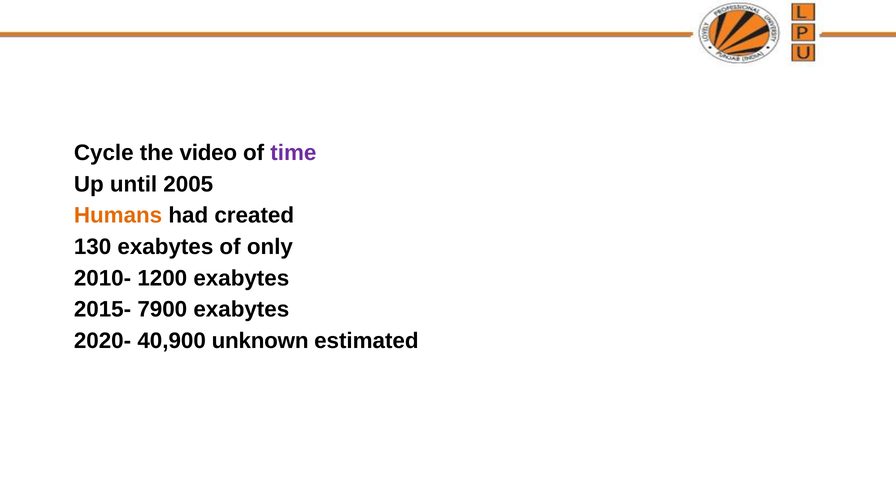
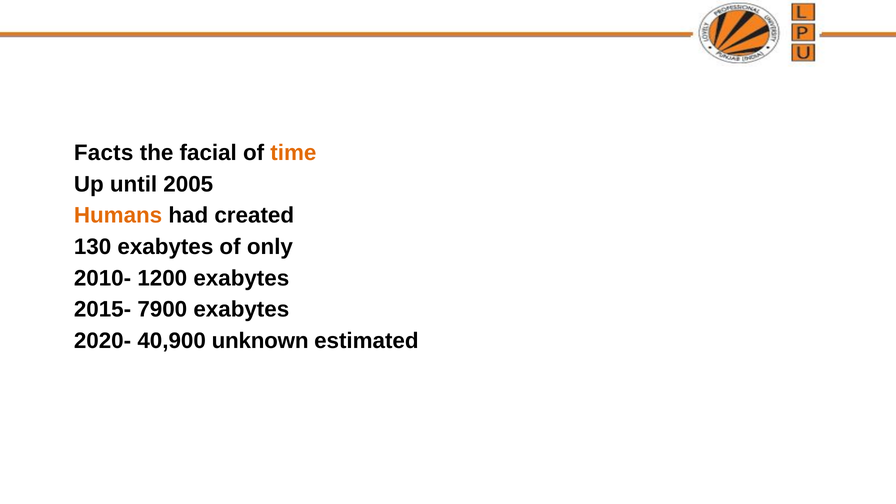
Cycle: Cycle -> Facts
video: video -> facial
time colour: purple -> orange
